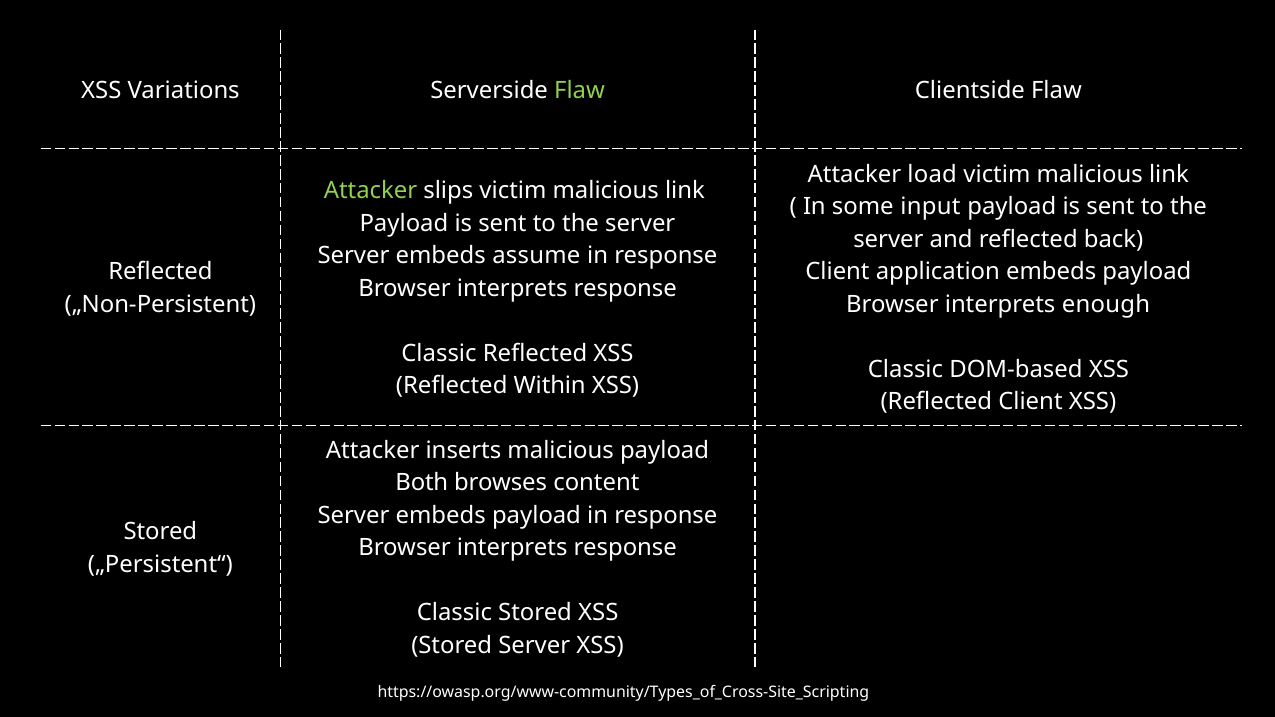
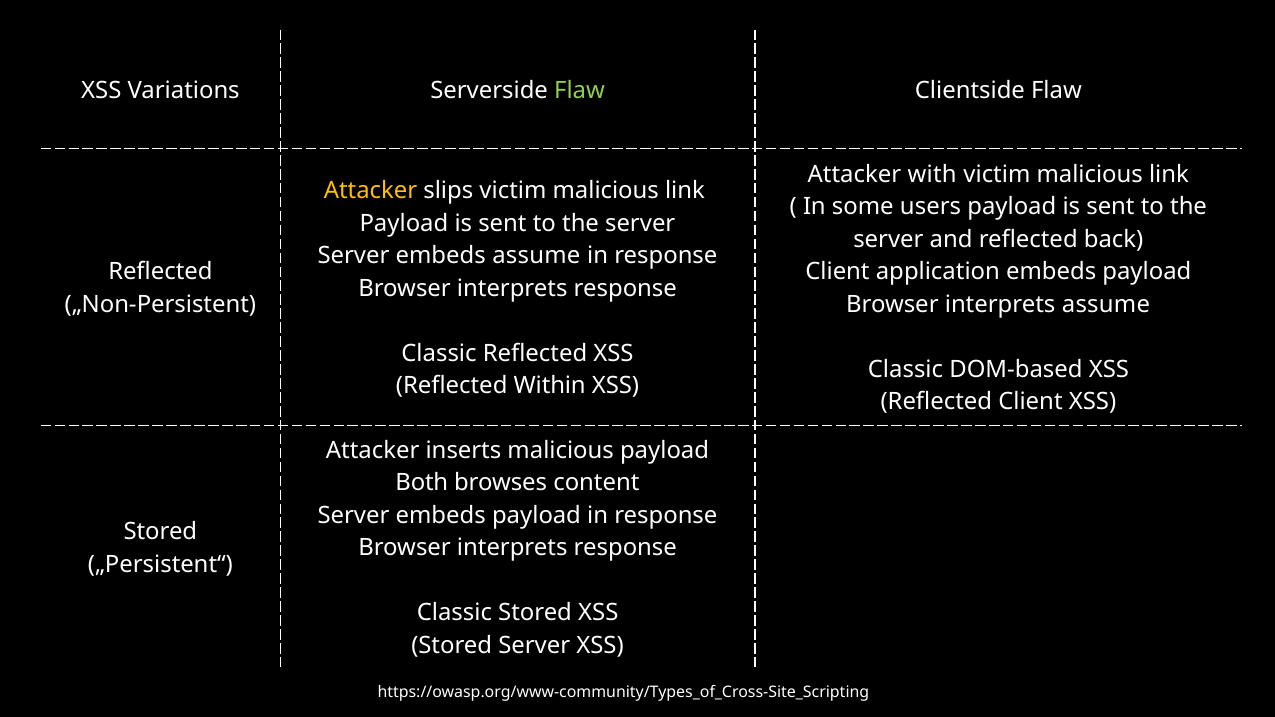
load: load -> with
Attacker at (371, 191) colour: light green -> yellow
input: input -> users
interprets enough: enough -> assume
